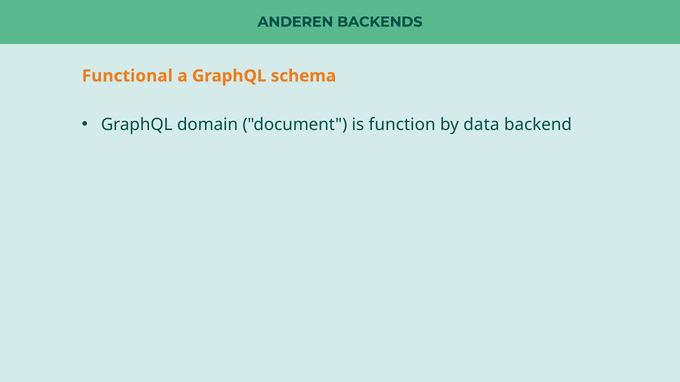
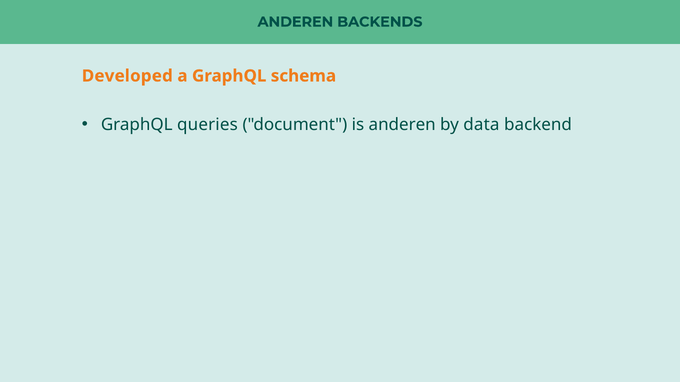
Functional: Functional -> Developed
domain: domain -> queries
is function: function -> anderen
